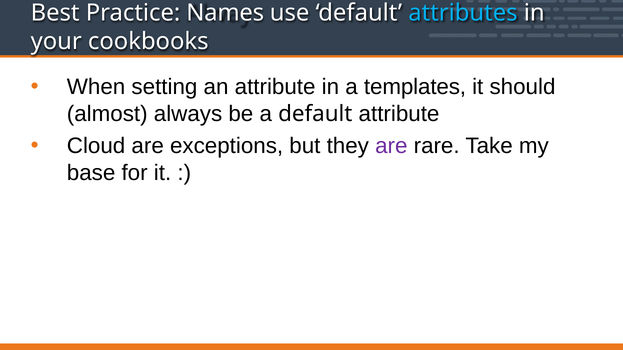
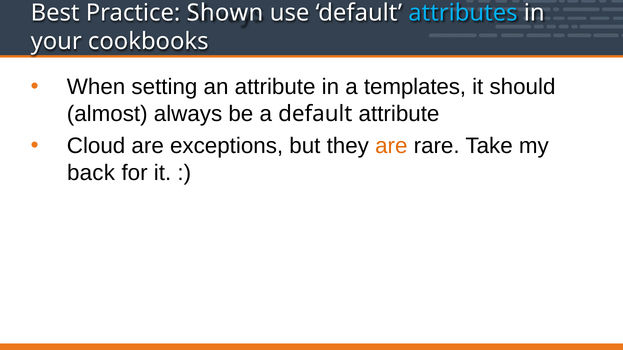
Names: Names -> Shown
are at (391, 146) colour: purple -> orange
base: base -> back
